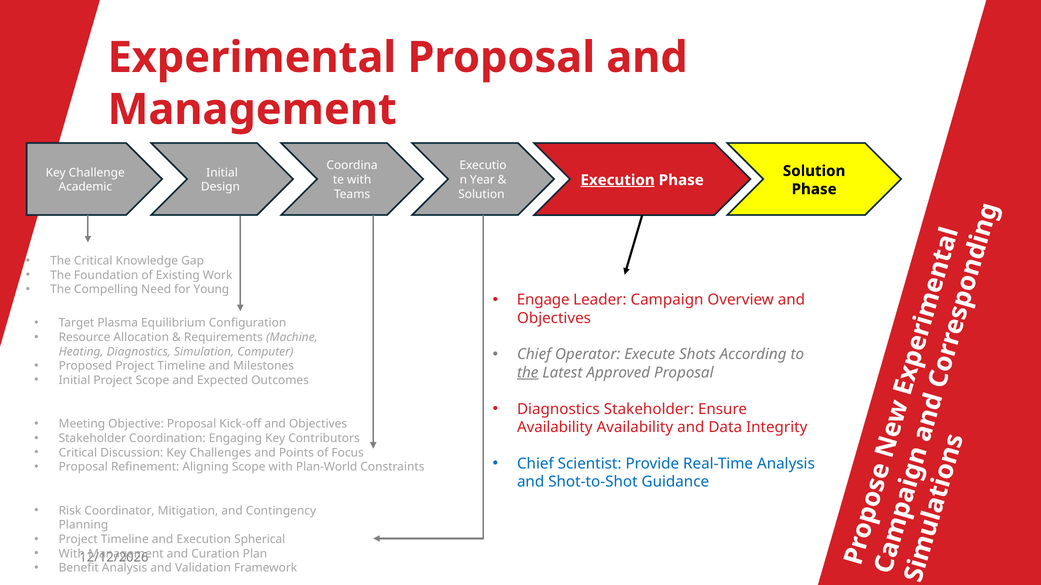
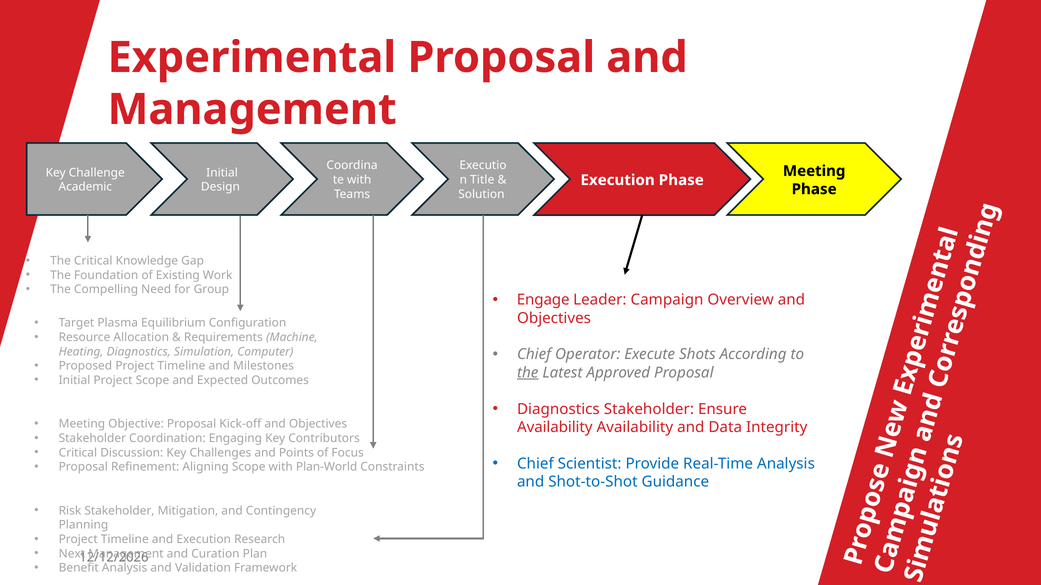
Solution at (814, 171): Solution -> Meeting
Year: Year -> Title
Execution at (618, 180) underline: present -> none
Young: Young -> Group
Risk Coordinator: Coordinator -> Stakeholder
Spherical: Spherical -> Research
With at (72, 554): With -> Next
